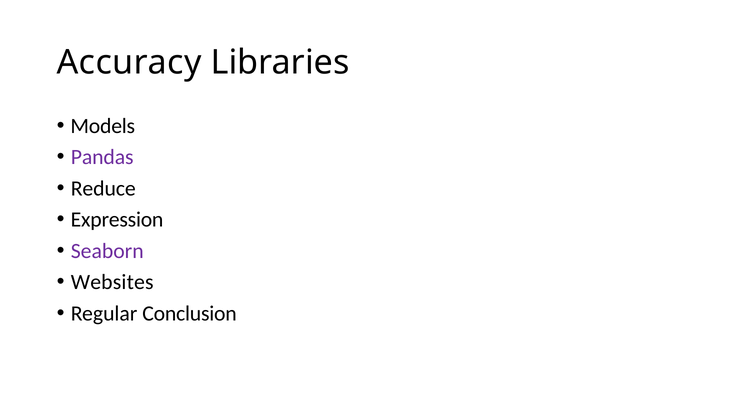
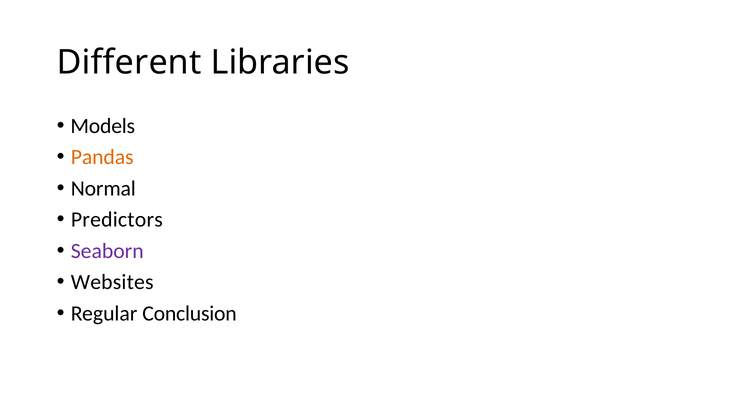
Accuracy: Accuracy -> Different
Pandas colour: purple -> orange
Reduce: Reduce -> Normal
Expression: Expression -> Predictors
